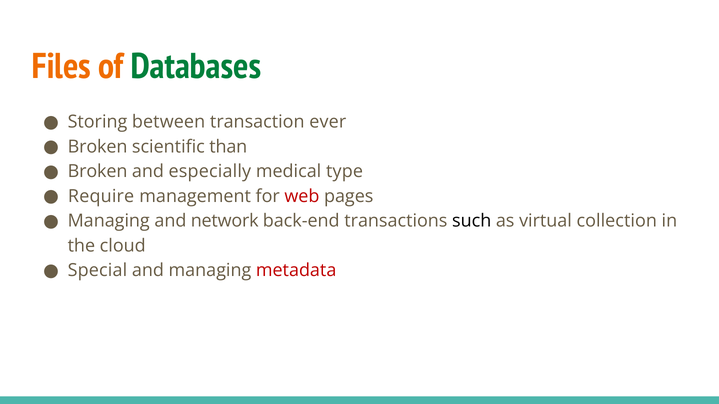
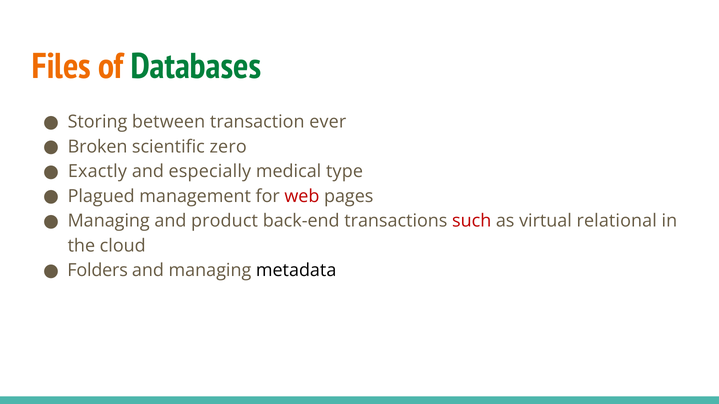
than: than -> zero
Broken at (98, 172): Broken -> Exactly
Require: Require -> Plagued
network: network -> product
such colour: black -> red
collection: collection -> relational
Special: Special -> Folders
metadata colour: red -> black
